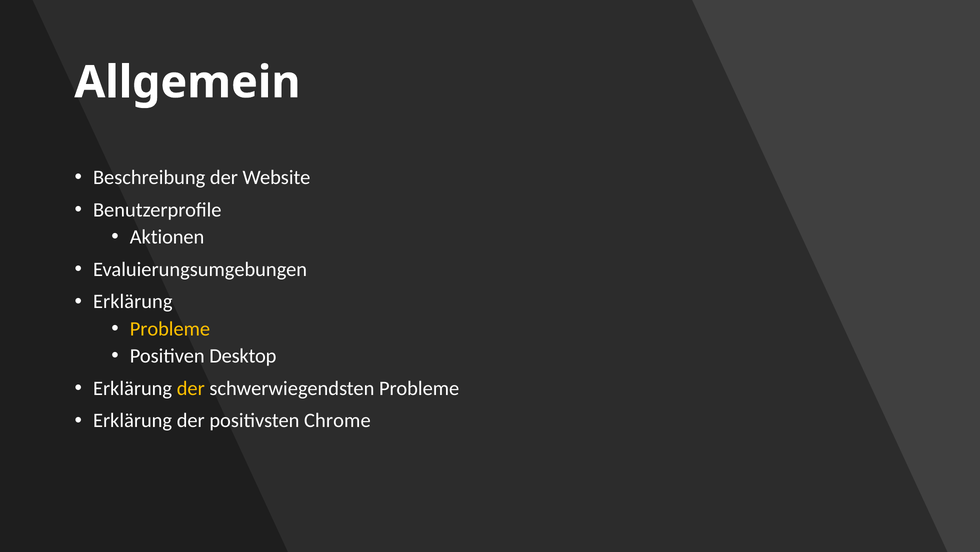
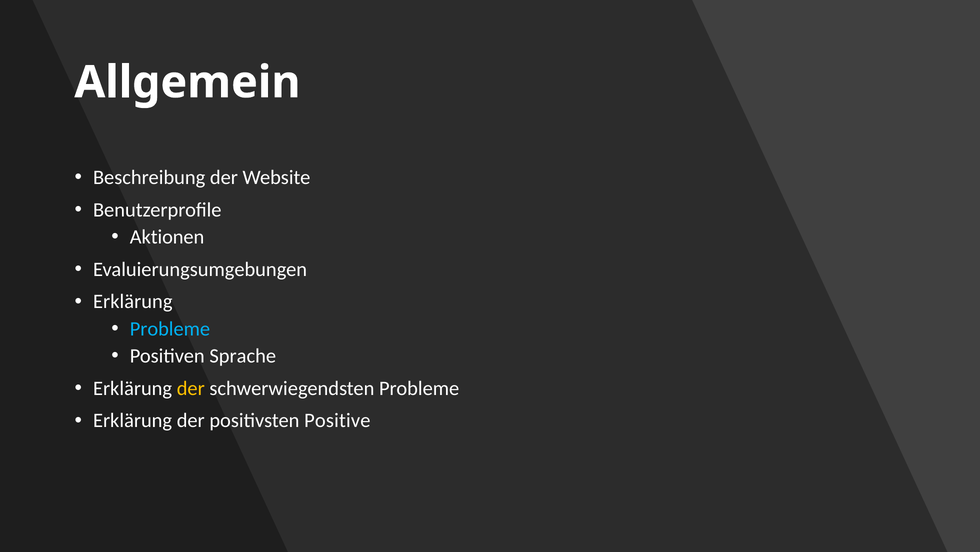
Probleme at (170, 328) colour: yellow -> light blue
Desktop: Desktop -> Sprache
Chrome: Chrome -> Positive
